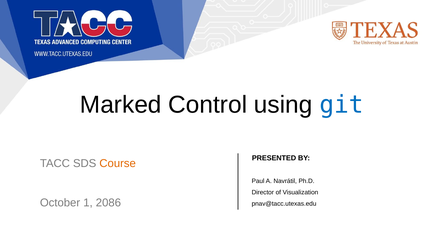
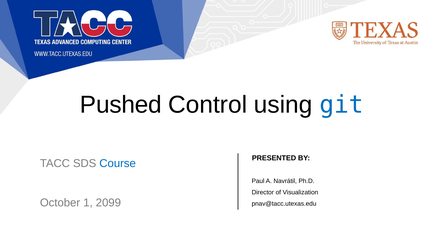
Marked: Marked -> Pushed
Course colour: orange -> blue
2086: 2086 -> 2099
